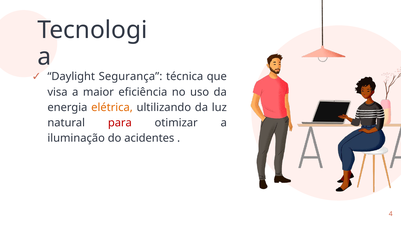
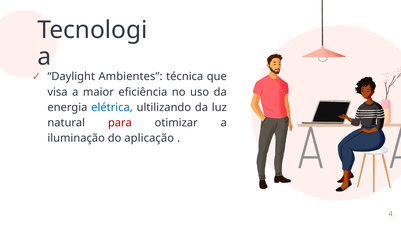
Segurança: Segurança -> Ambientes
elétrica colour: orange -> blue
acidentes: acidentes -> aplicação
